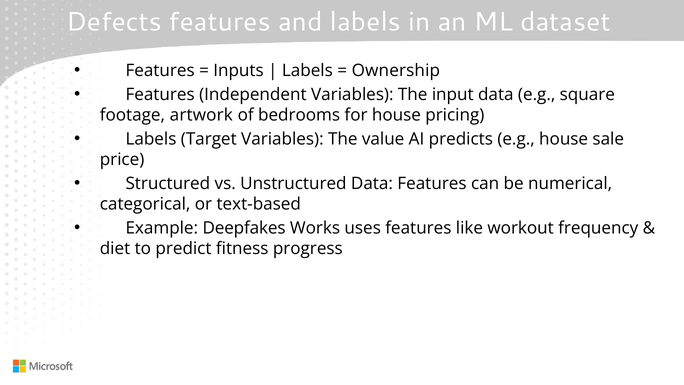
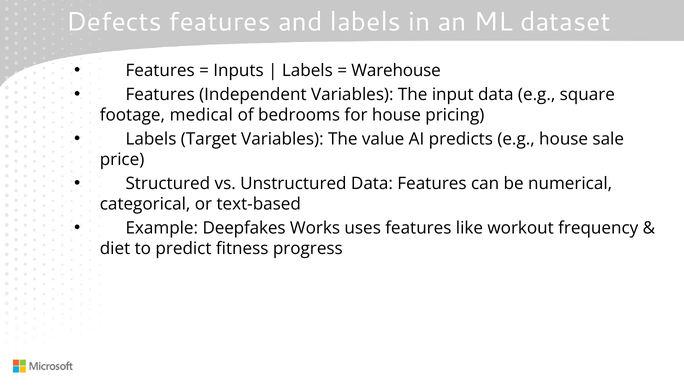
Ownership: Ownership -> Warehouse
artwork: artwork -> medical
